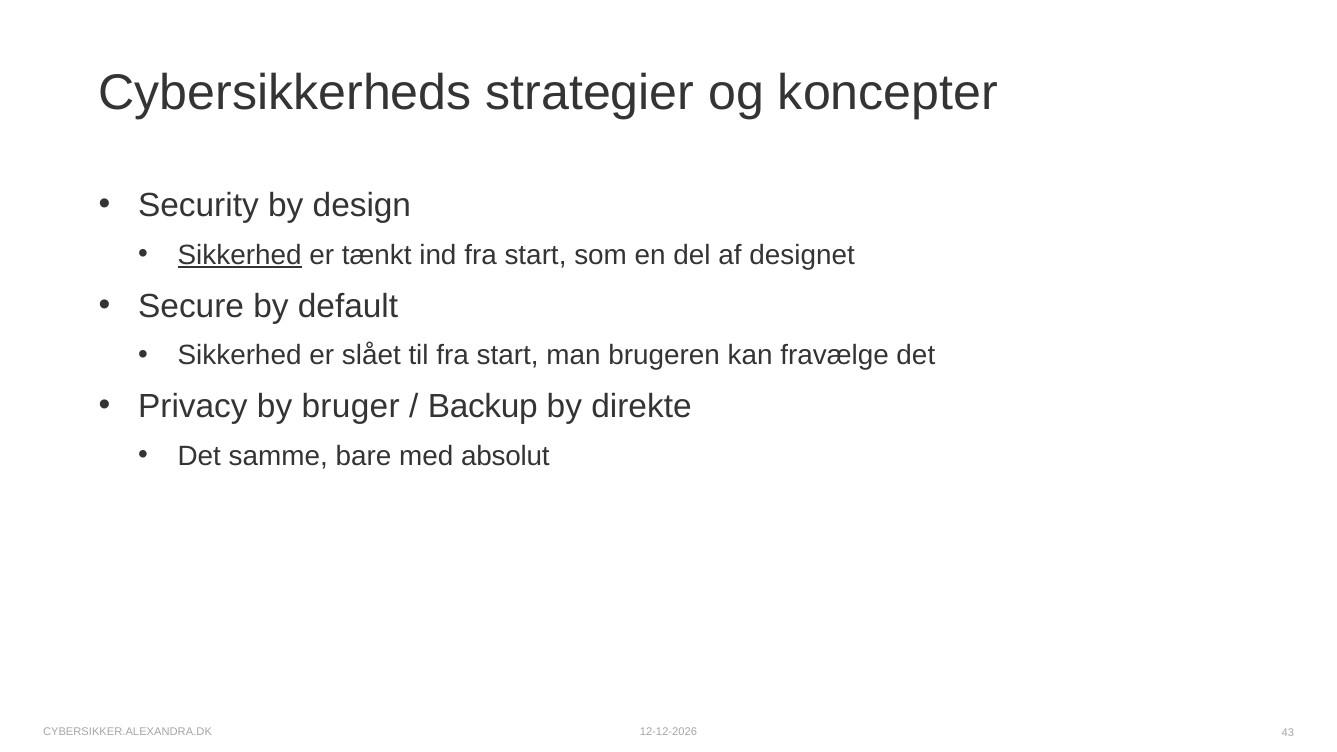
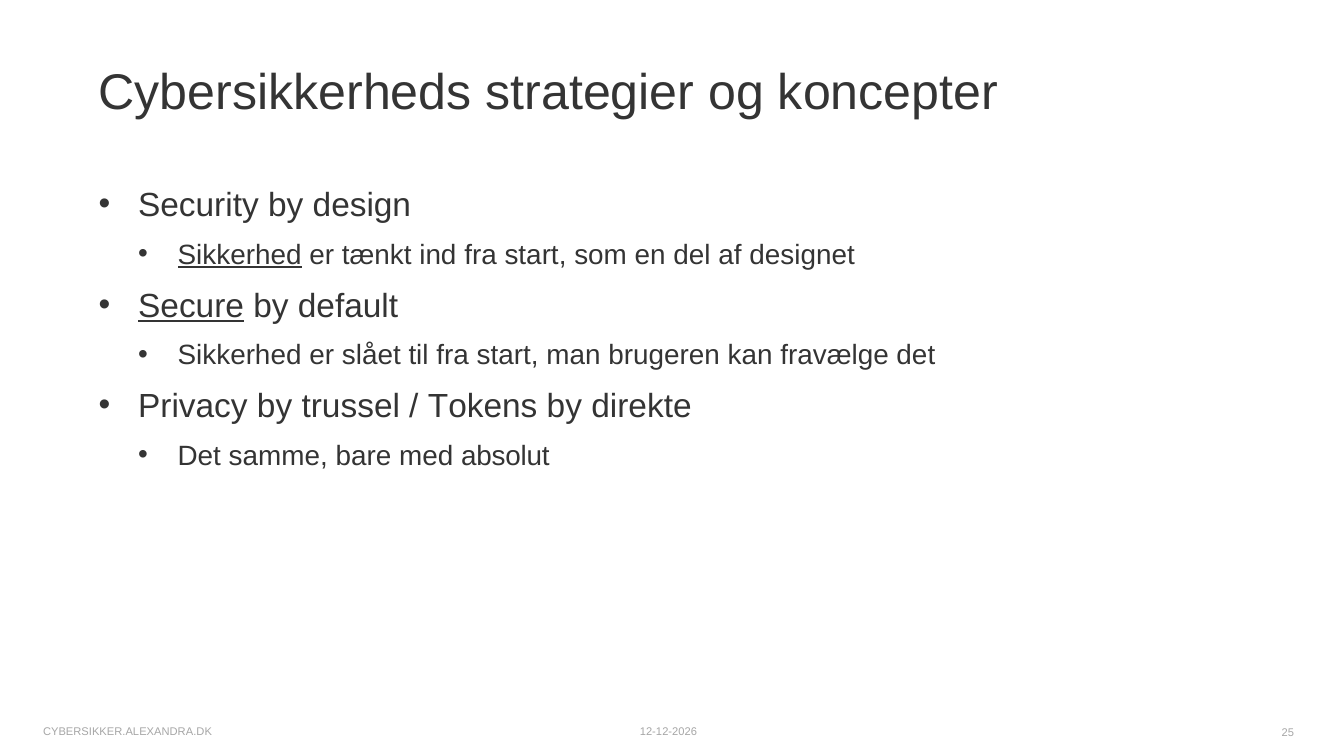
Secure underline: none -> present
bruger: bruger -> trussel
Backup: Backup -> Tokens
43: 43 -> 25
